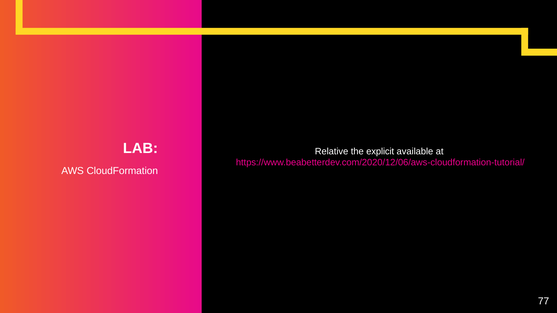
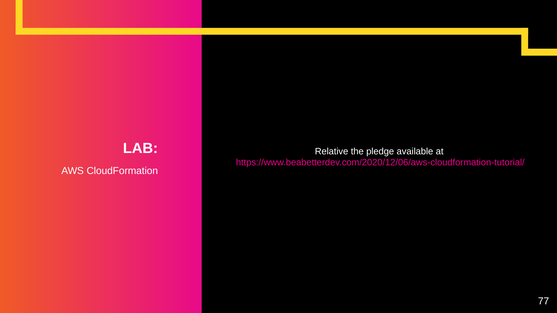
explicit: explicit -> pledge
